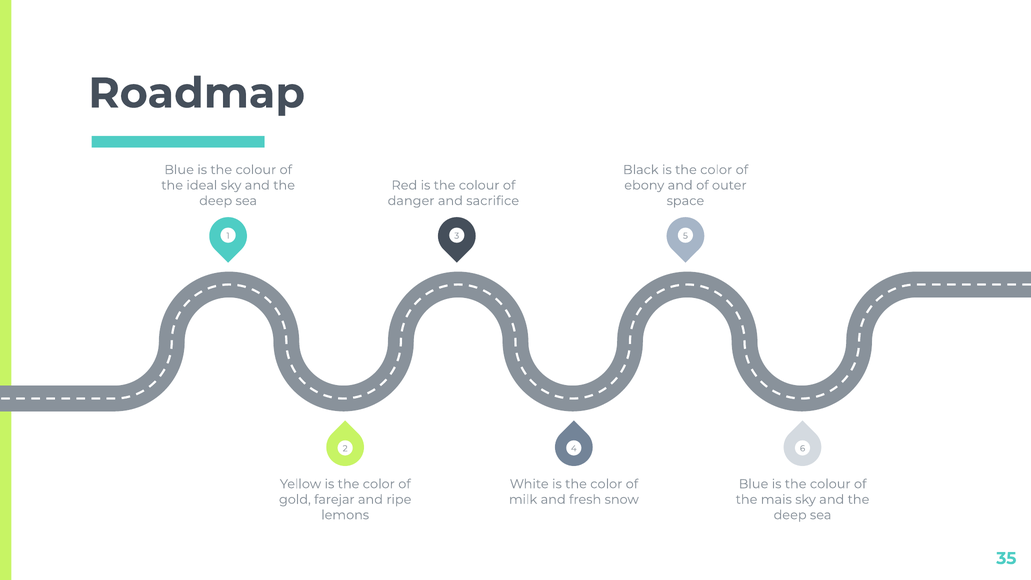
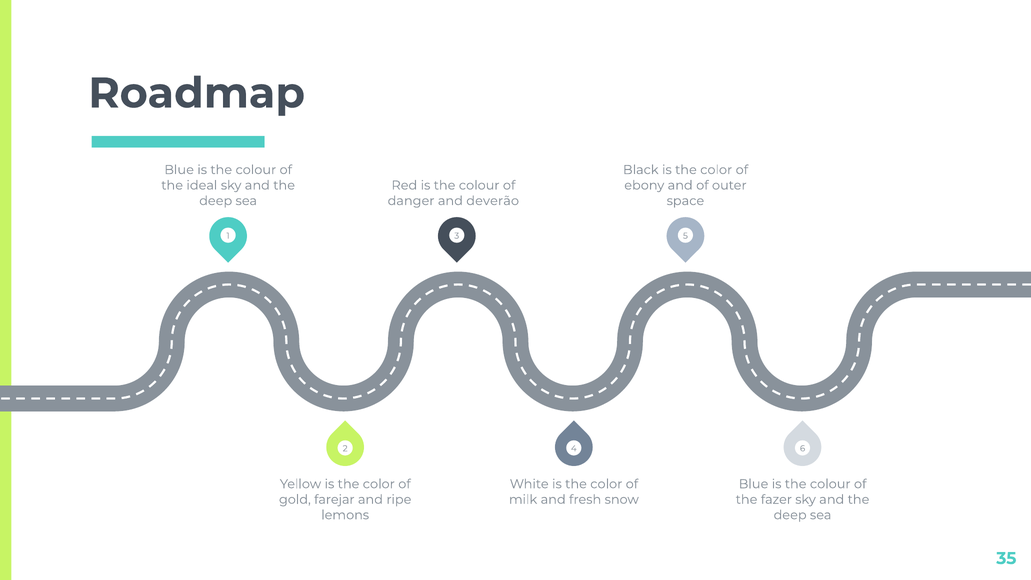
sacrifice: sacrifice -> deverão
mais: mais -> fazer
